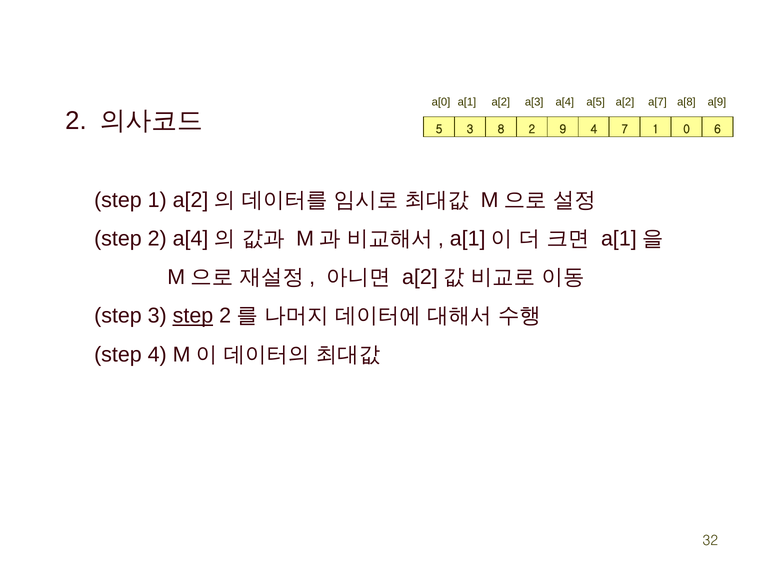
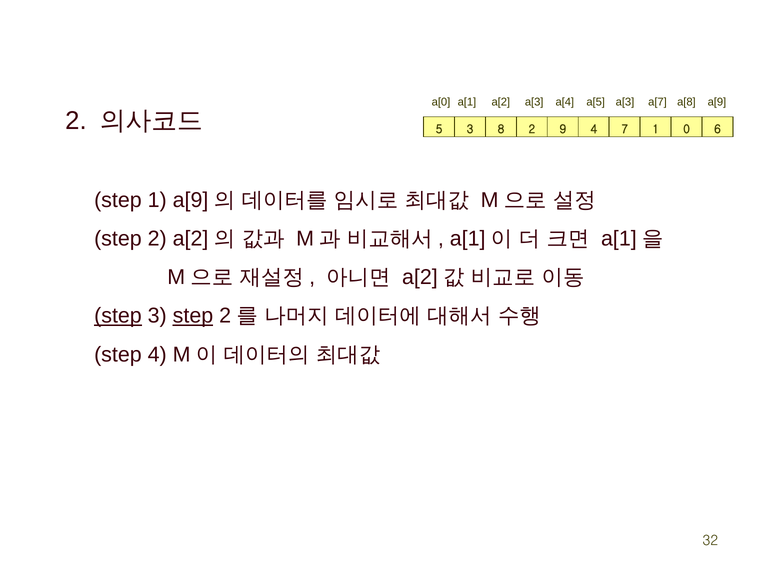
a[5 a[2: a[2 -> a[3
1 a[2: a[2 -> a[9
2 a[4: a[4 -> a[2
step at (118, 316) underline: none -> present
